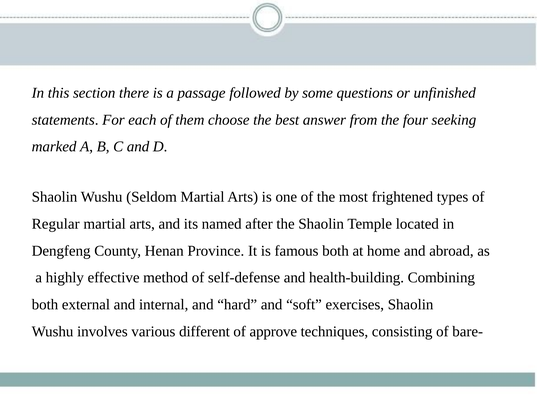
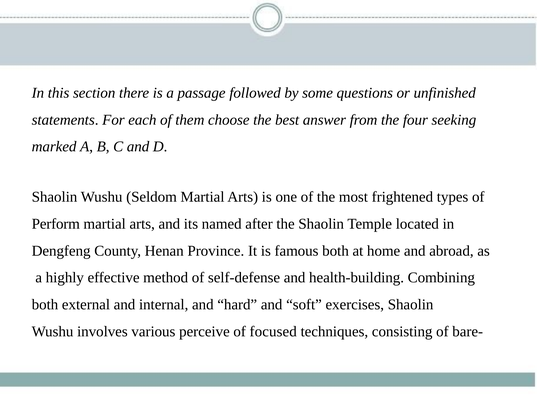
Regular: Regular -> Perform
different: different -> perceive
approve: approve -> focused
